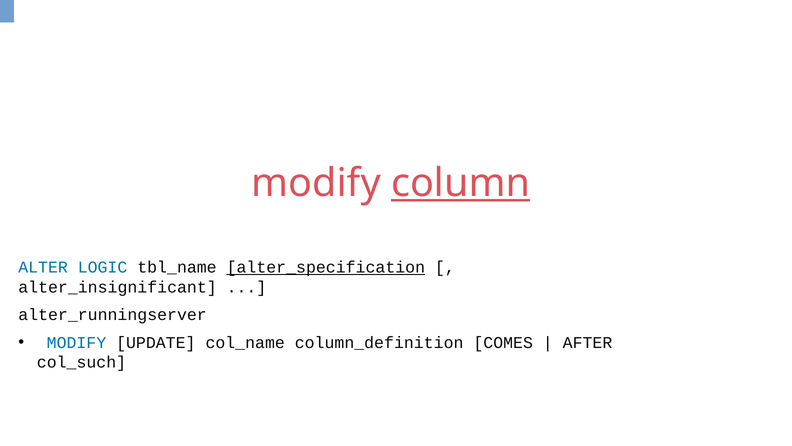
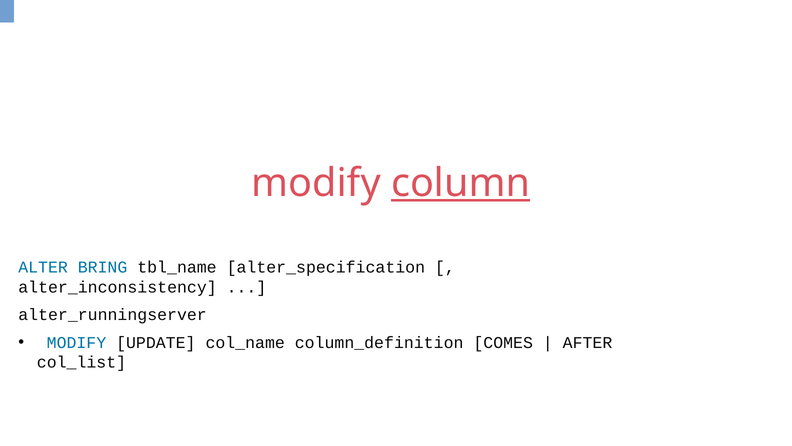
LOGIC: LOGIC -> BRING
alter_specification underline: present -> none
alter_insignificant: alter_insignificant -> alter_inconsistency
col_such: col_such -> col_list
